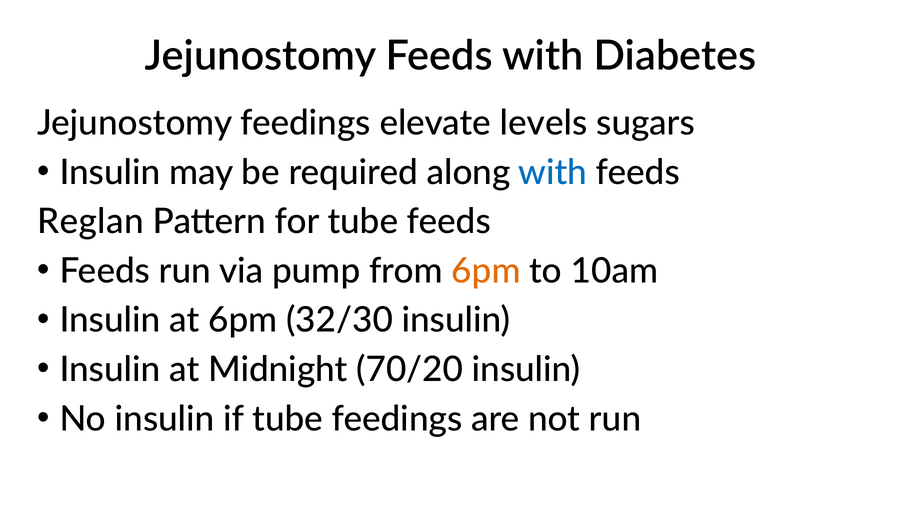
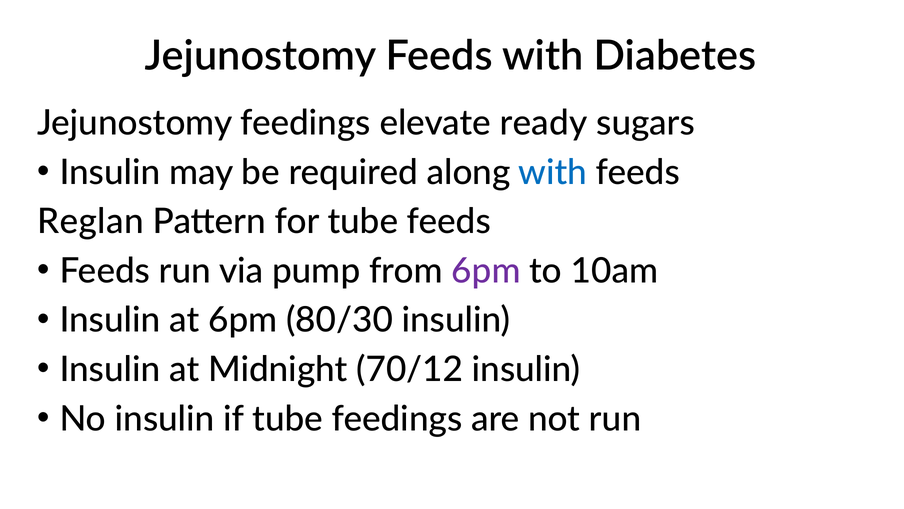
levels: levels -> ready
6pm at (486, 271) colour: orange -> purple
32/30: 32/30 -> 80/30
70/20: 70/20 -> 70/12
